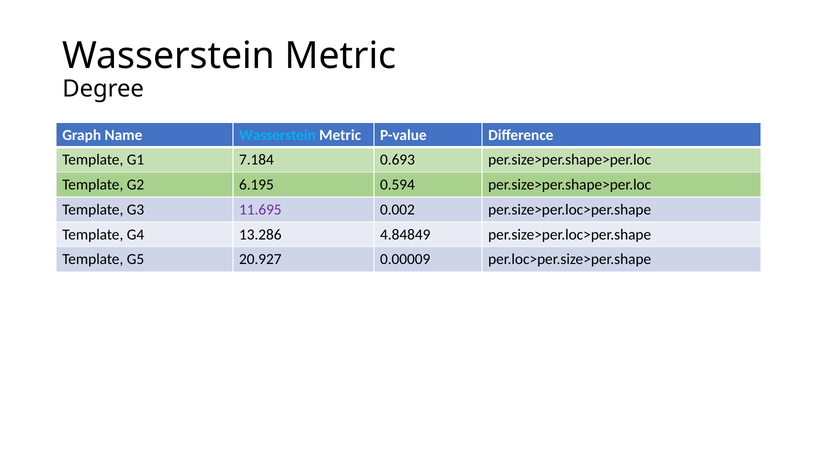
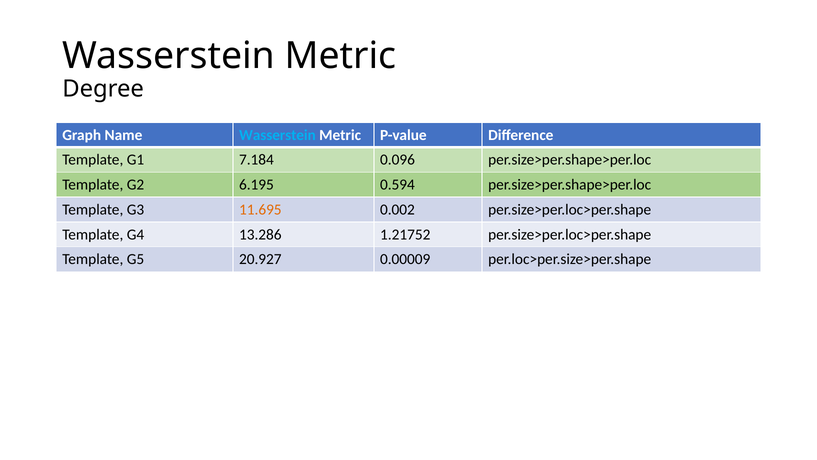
0.693: 0.693 -> 0.096
11.695 colour: purple -> orange
4.84849: 4.84849 -> 1.21752
